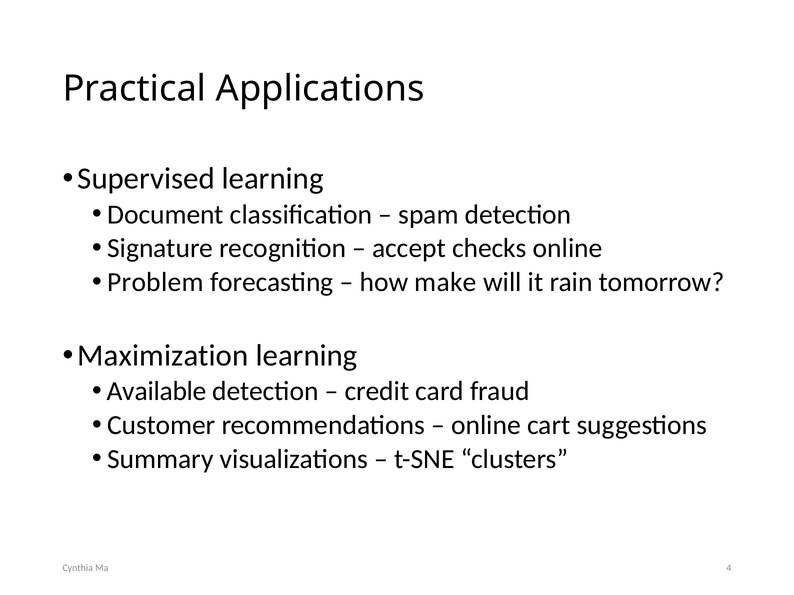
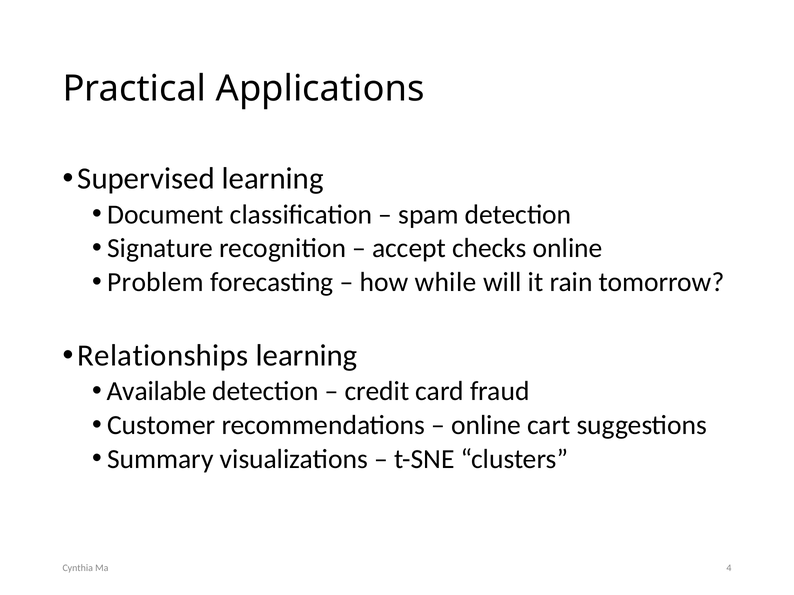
make: make -> while
Maximization: Maximization -> Relationships
